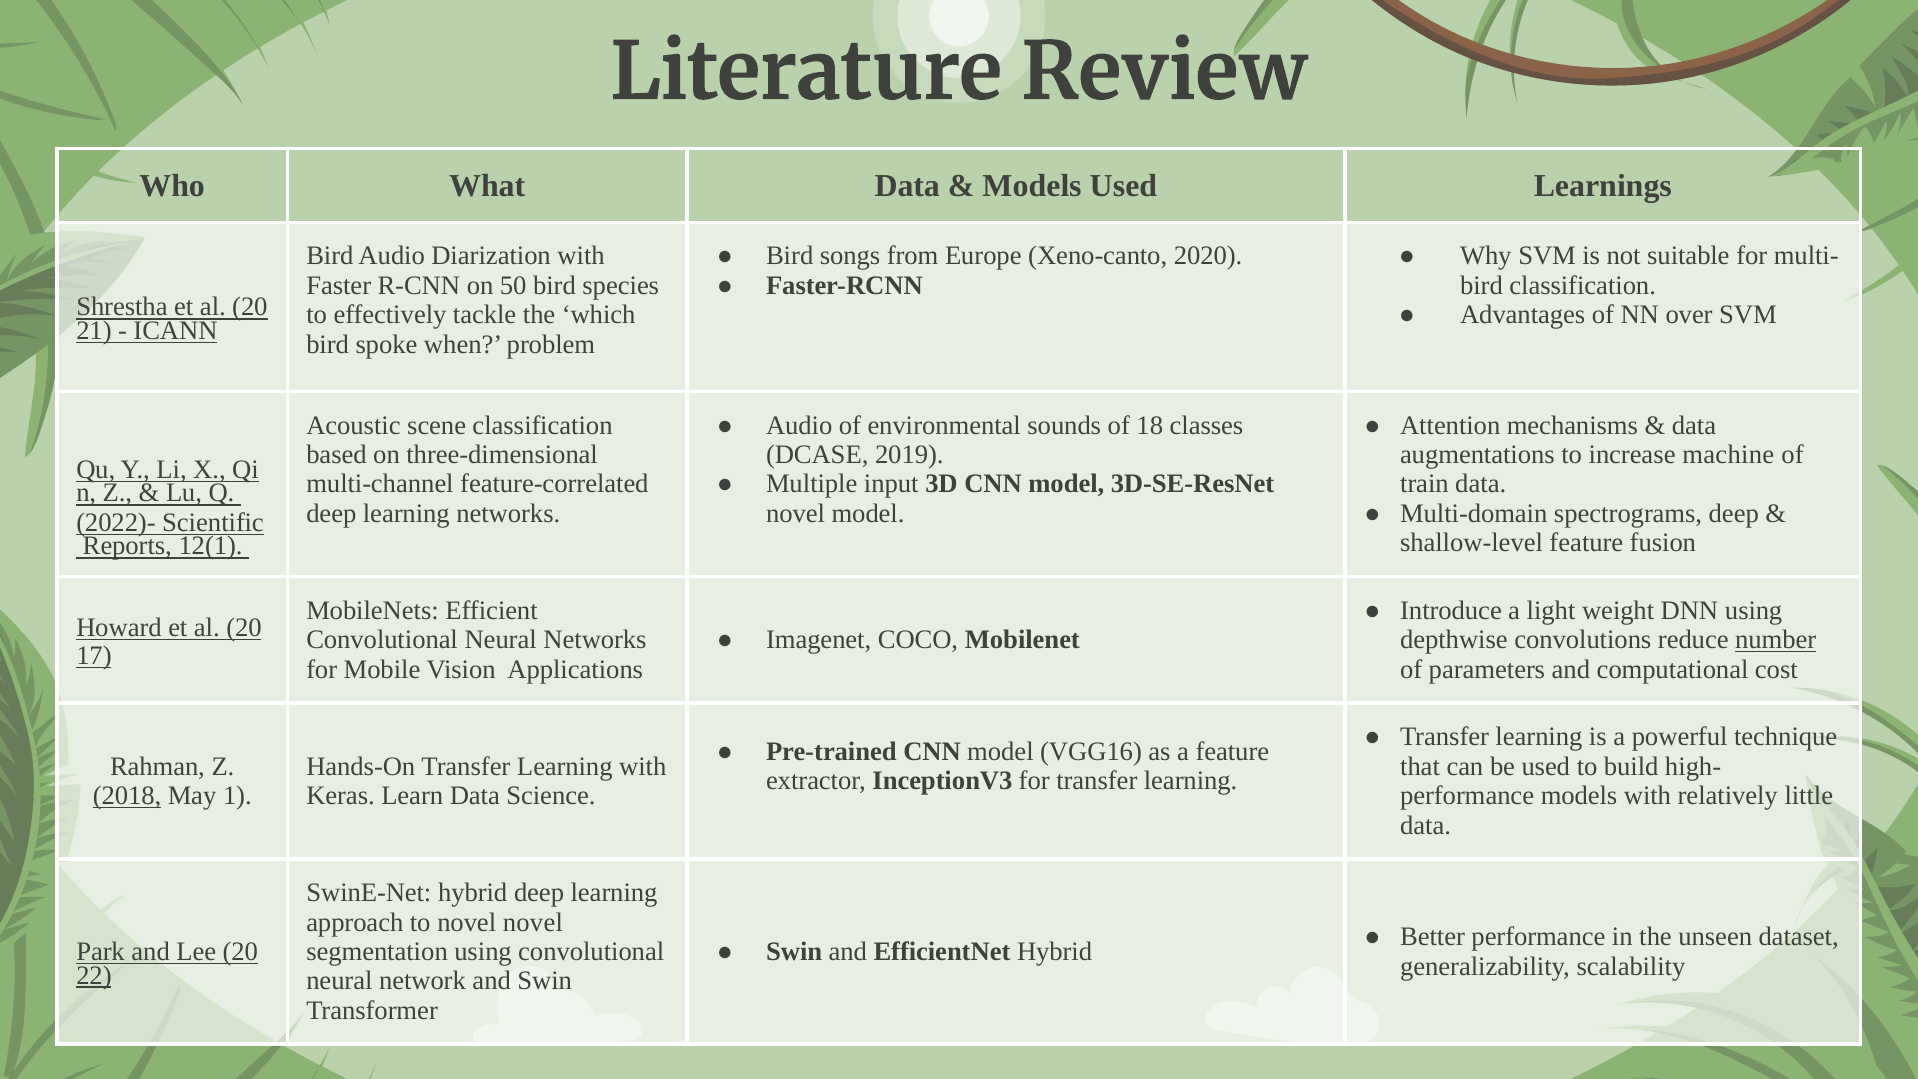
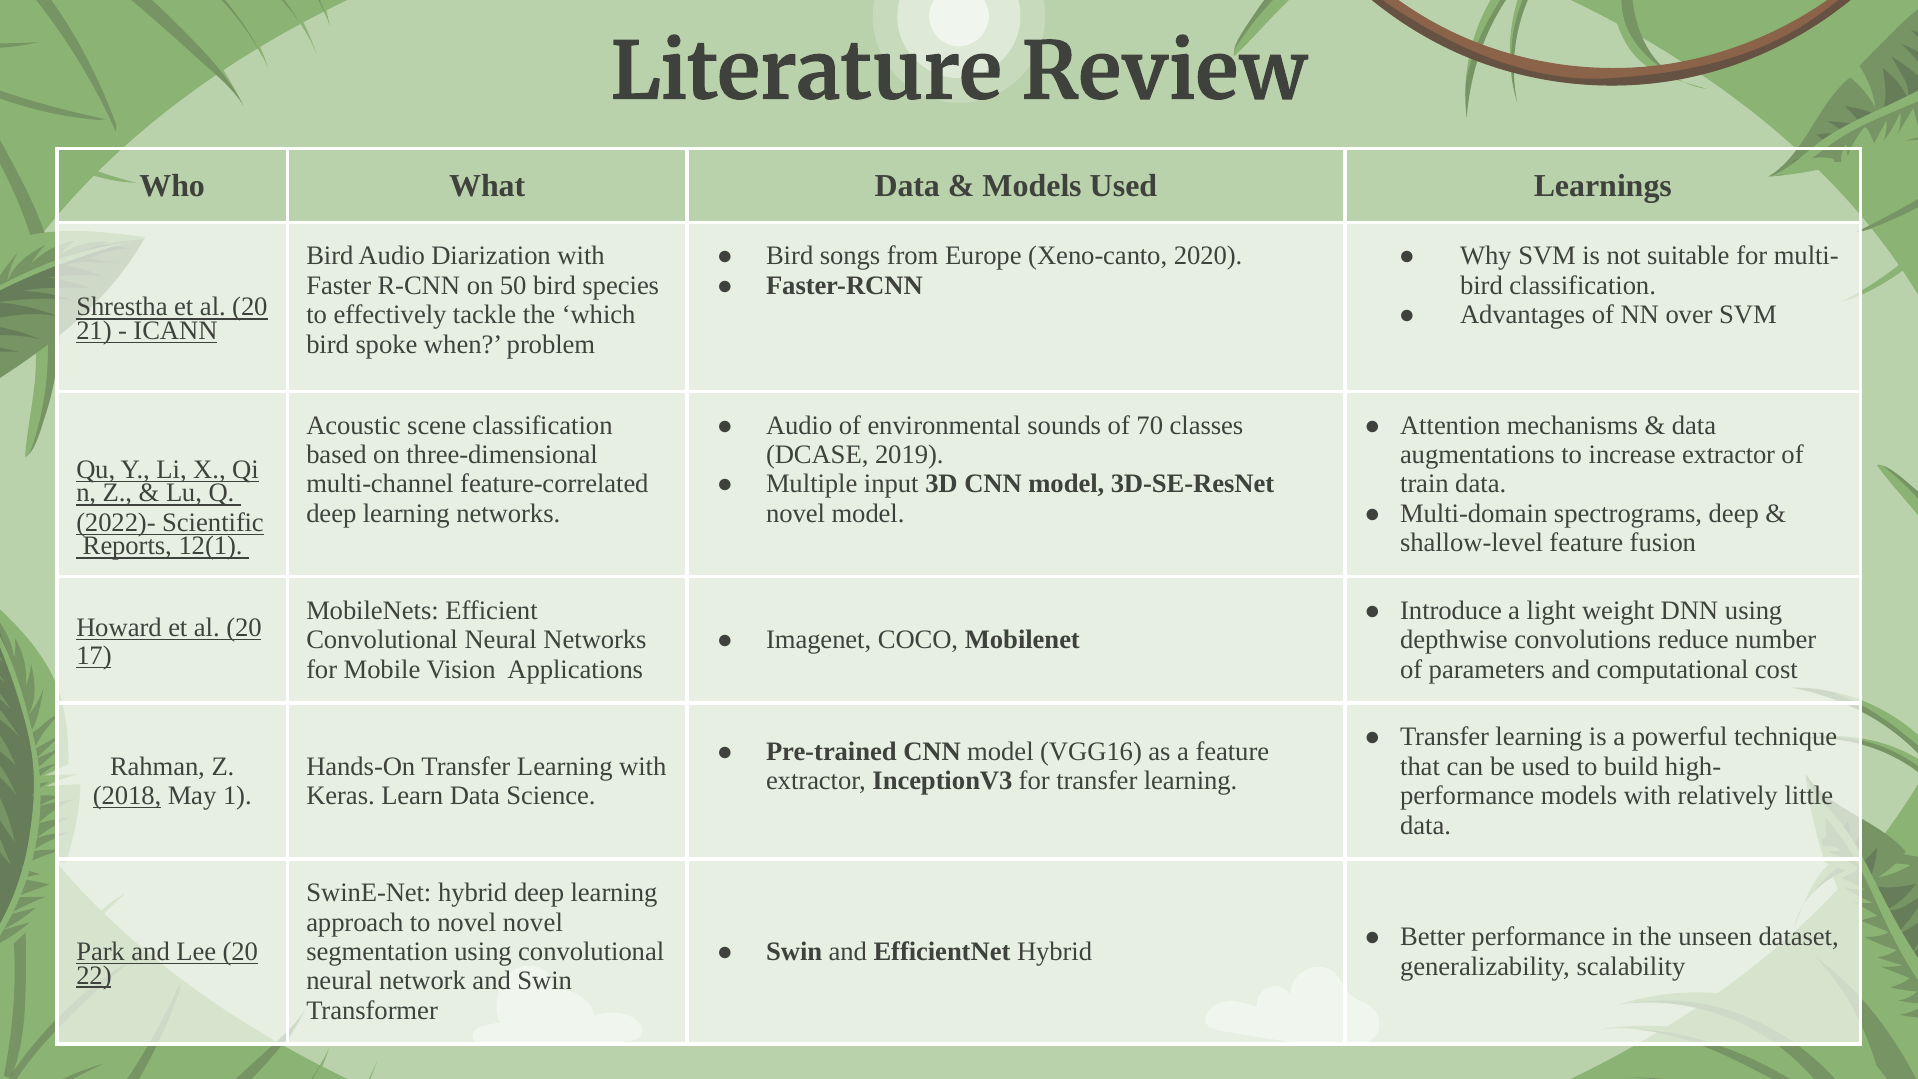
18: 18 -> 70
increase machine: machine -> extractor
number underline: present -> none
